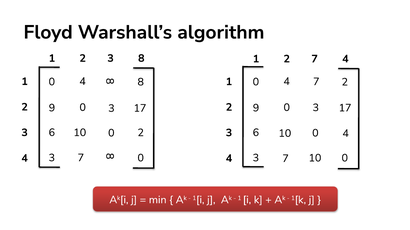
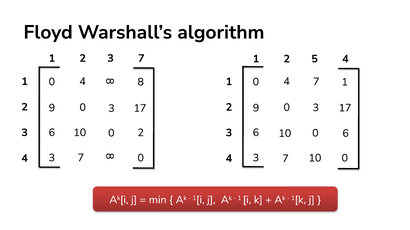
3 8: 8 -> 7
2 7: 7 -> 5
0 4 2: 2 -> 1
10 4: 4 -> 6
